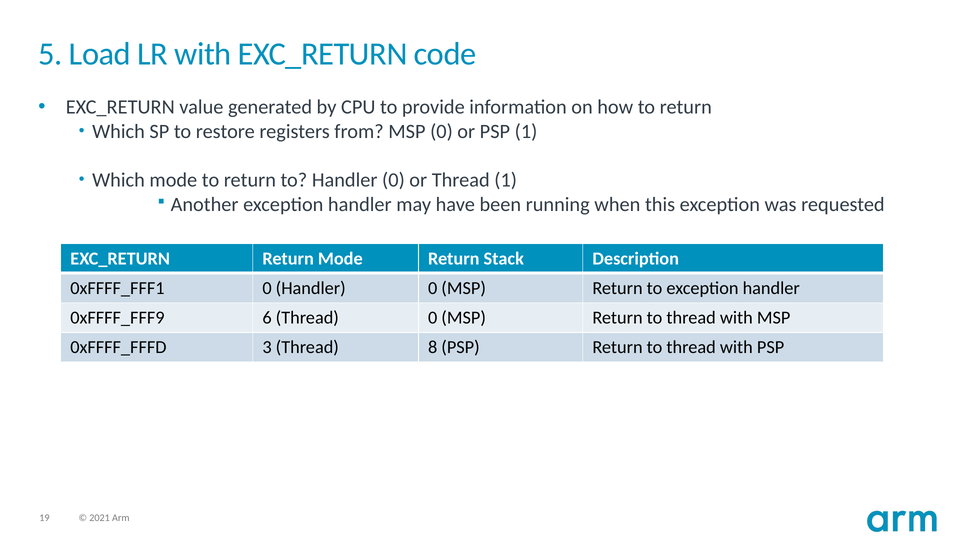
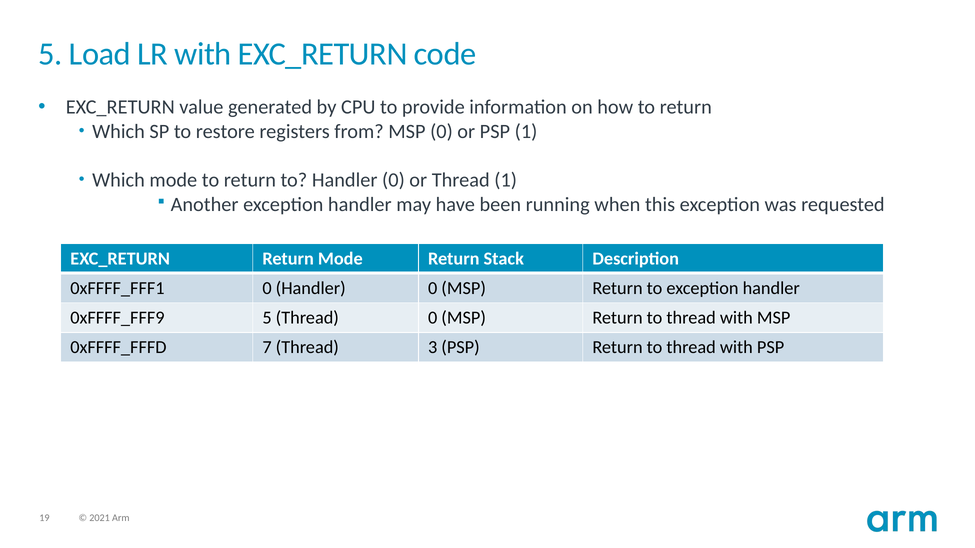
6 at (267, 318): 6 -> 5
3: 3 -> 7
8: 8 -> 3
